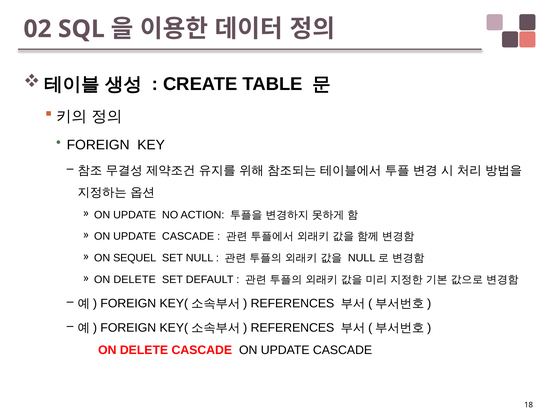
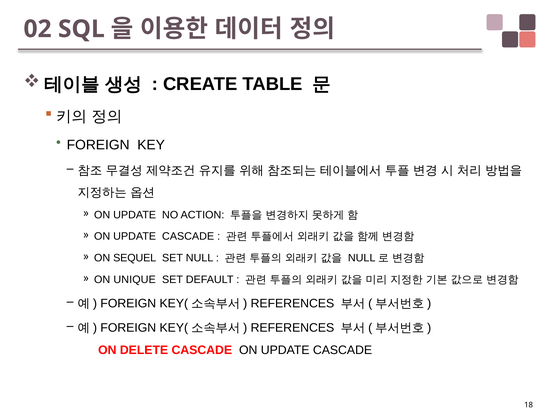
DELETE at (135, 279): DELETE -> UNIQUE
